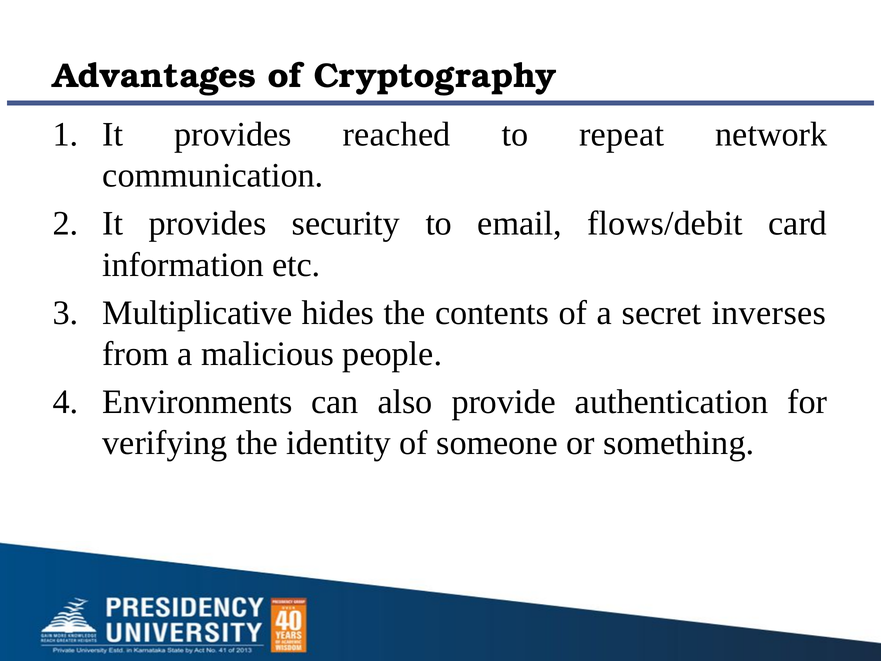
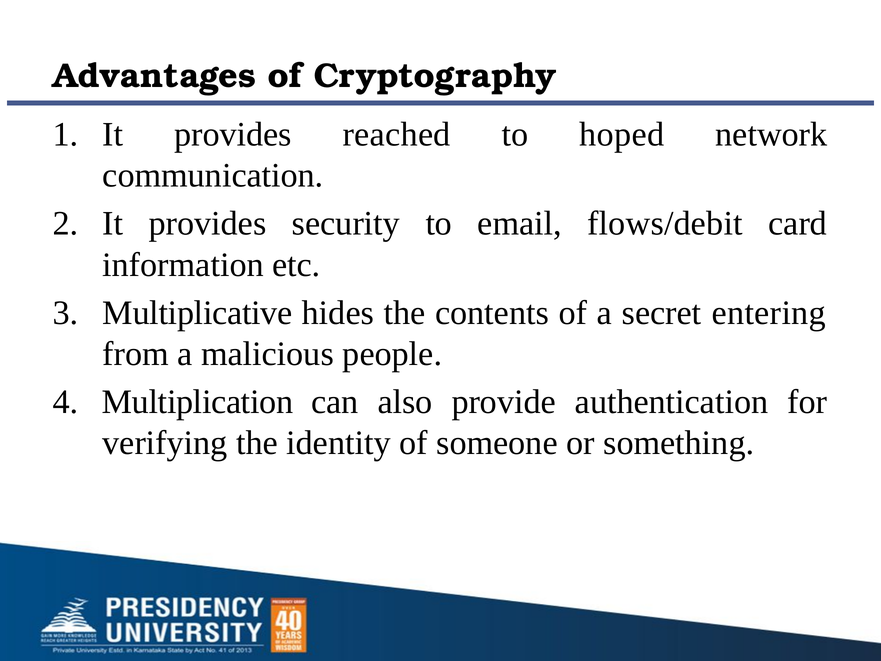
repeat: repeat -> hoped
inverses: inverses -> entering
Environments: Environments -> Multiplication
